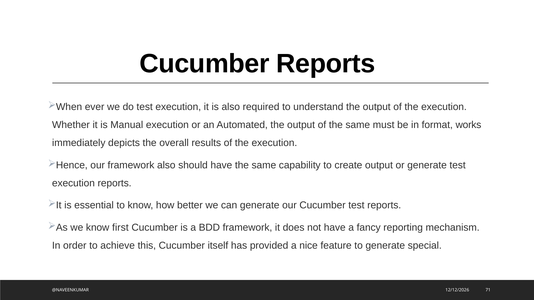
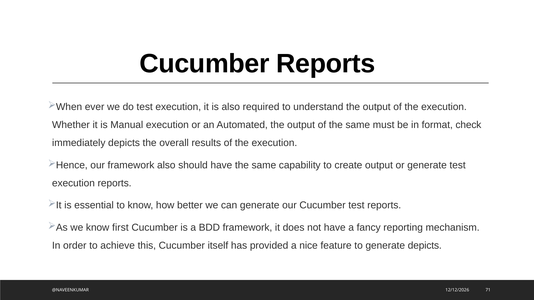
works: works -> check
generate special: special -> depicts
